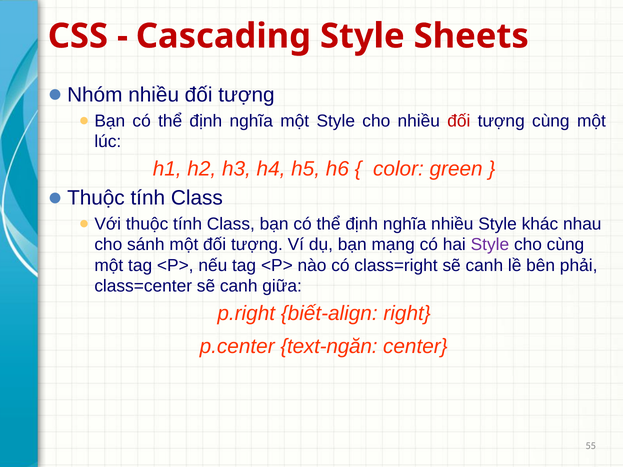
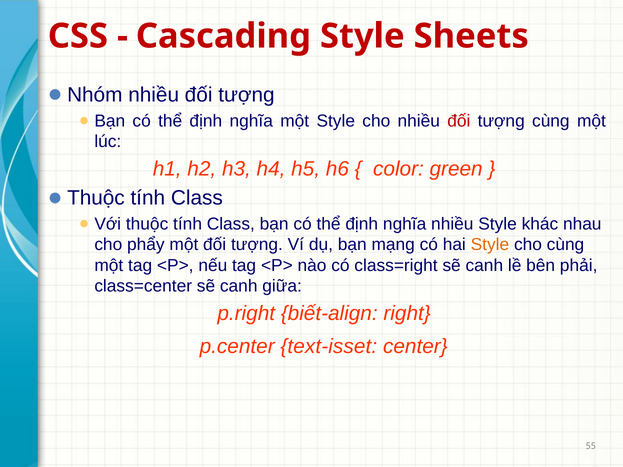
sánh: sánh -> phẩy
Style at (490, 245) colour: purple -> orange
text-ngăn: text-ngăn -> text-isset
